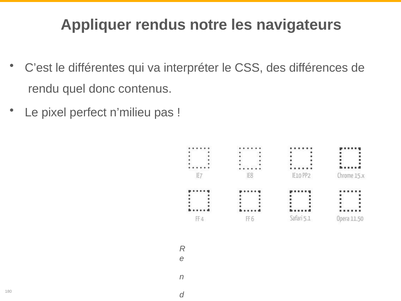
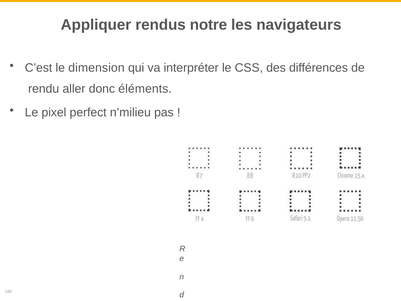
différentes: différentes -> dimension
quel: quel -> aller
contenus: contenus -> éléments
